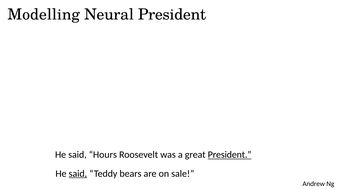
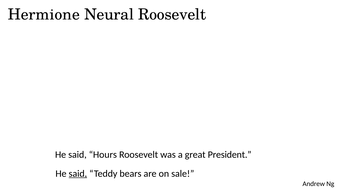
Modelling: Modelling -> Hermione
Neural President: President -> Roosevelt
President at (230, 155) underline: present -> none
